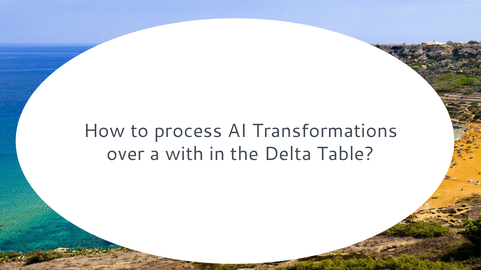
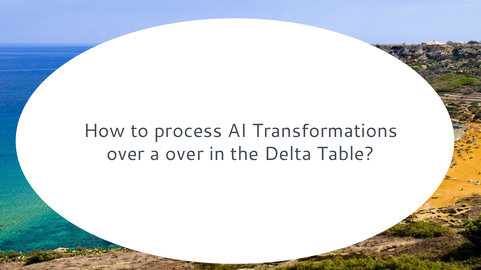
a with: with -> over
